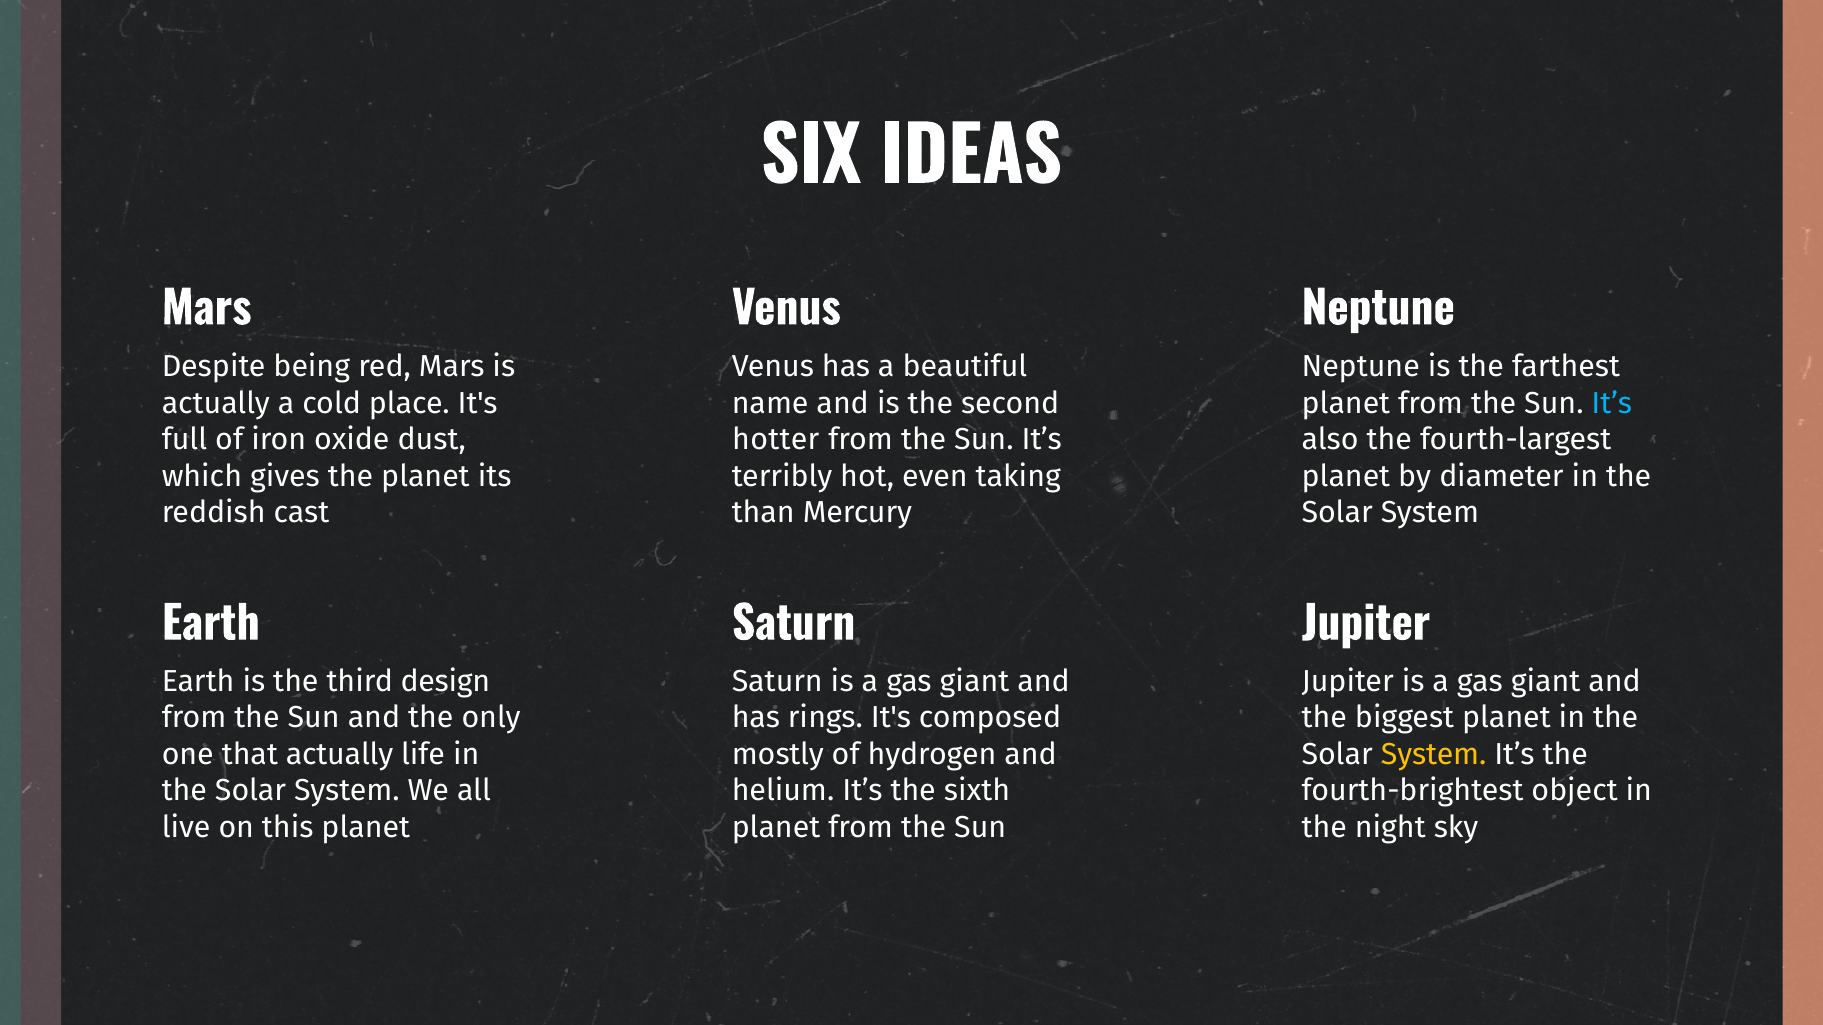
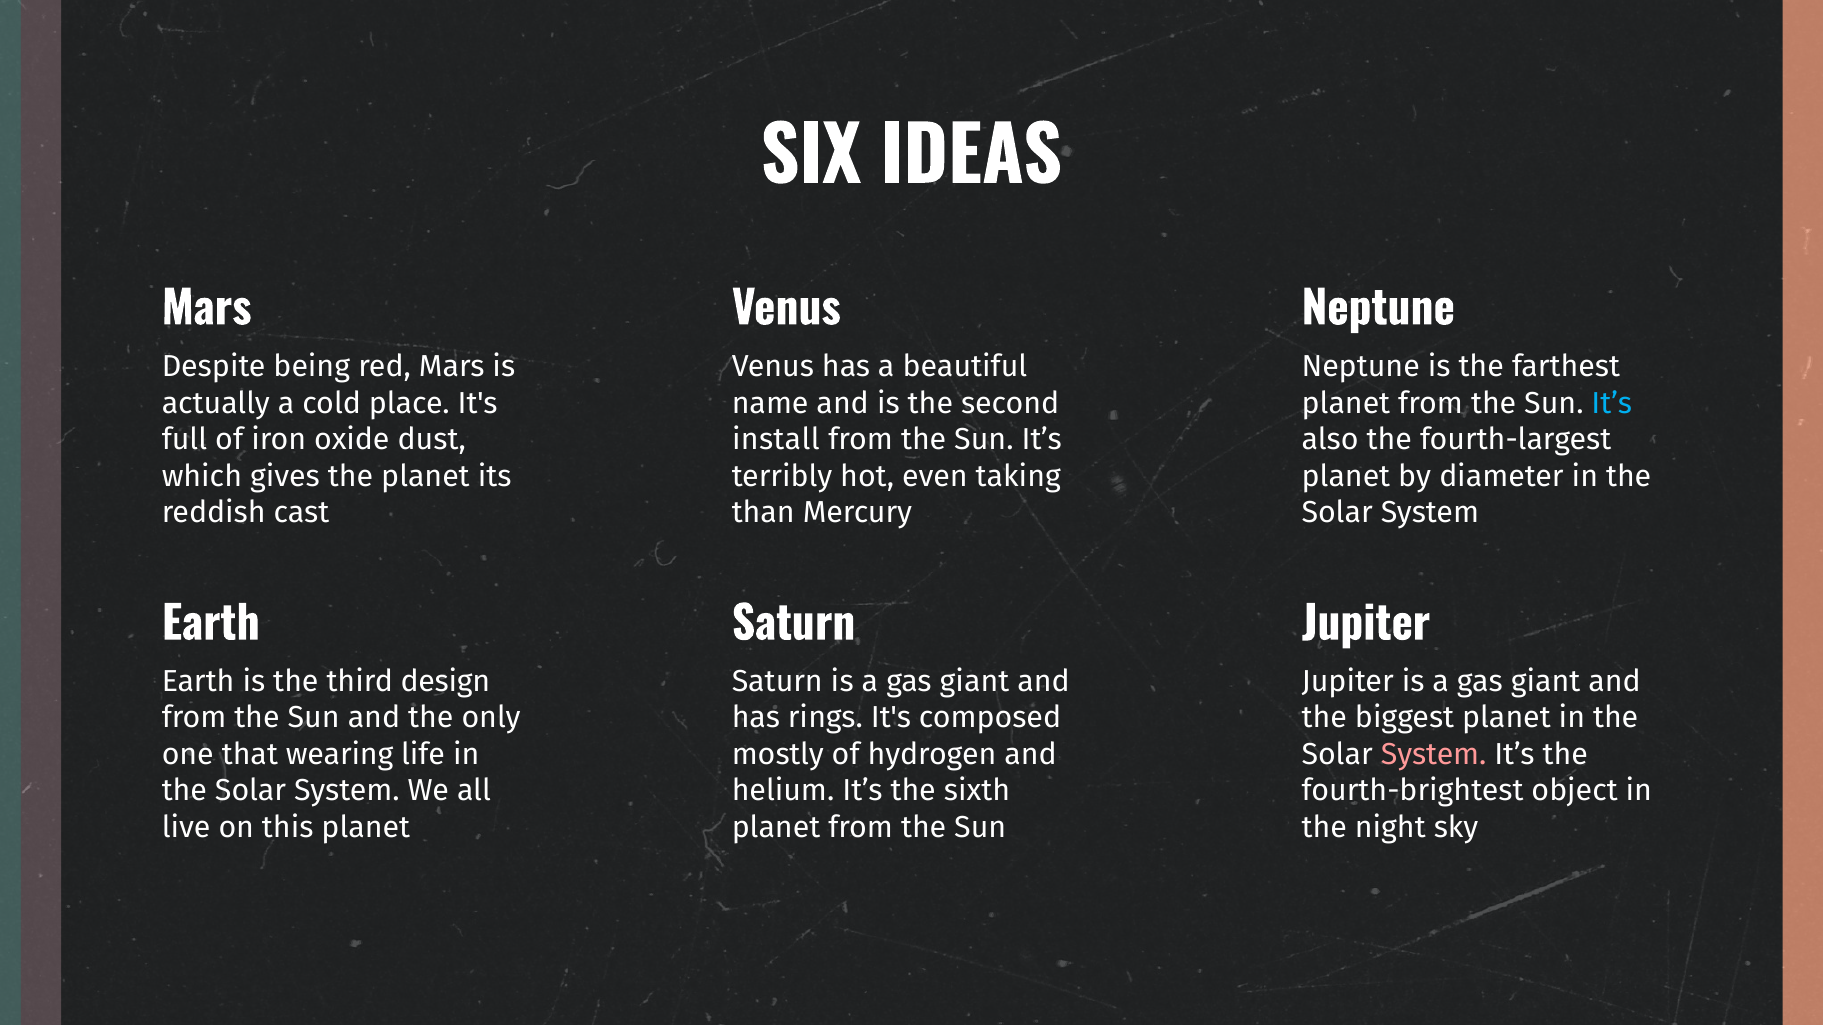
hotter: hotter -> install
that actually: actually -> wearing
System at (1434, 754) colour: yellow -> pink
